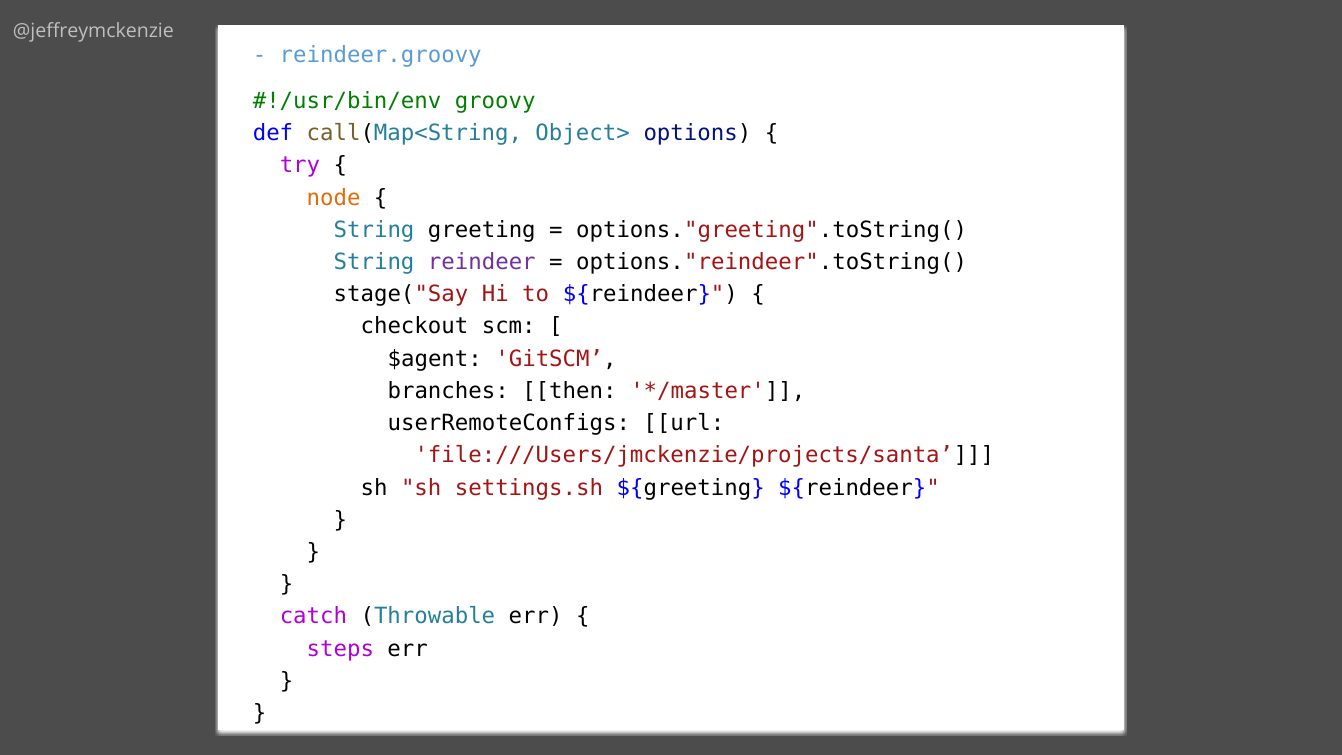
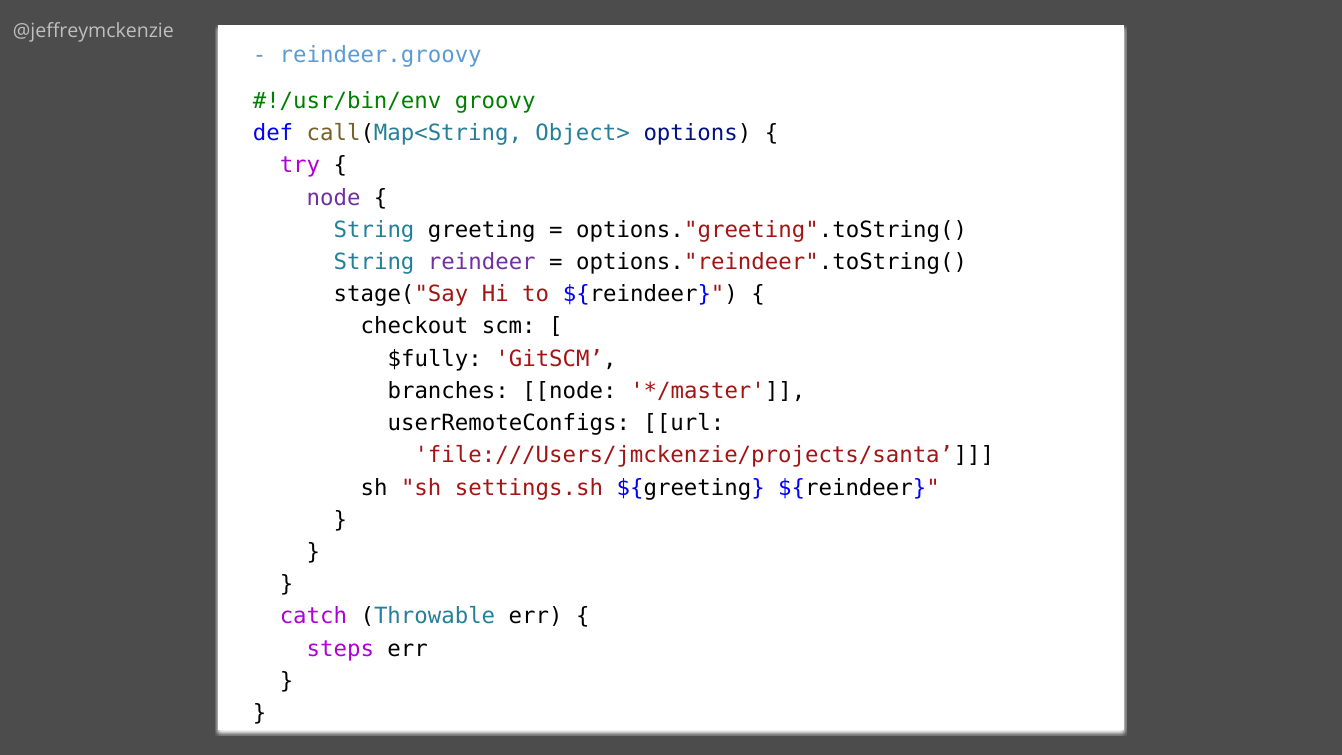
node at (334, 198) colour: orange -> purple
$agent: $agent -> $fully
branches then: then -> node
